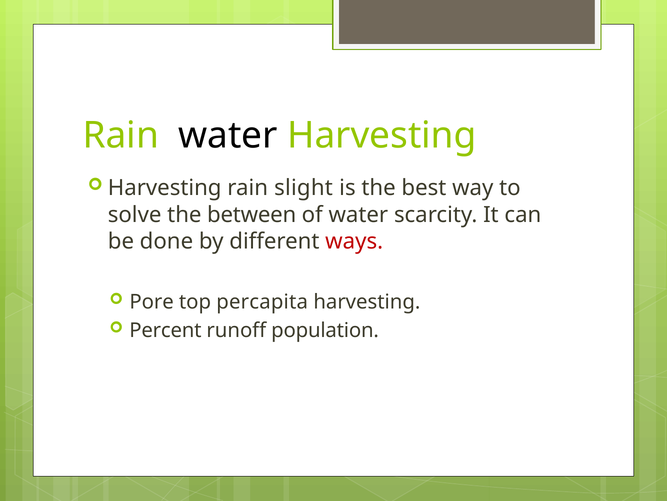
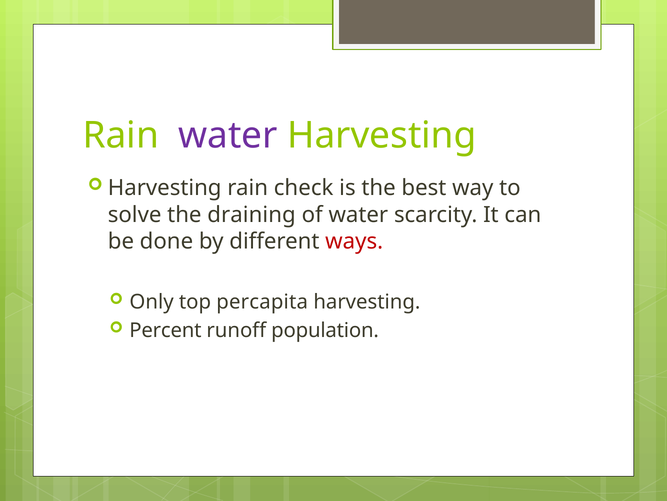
water at (228, 135) colour: black -> purple
slight: slight -> check
between: between -> draining
Pore: Pore -> Only
